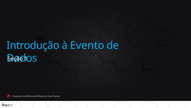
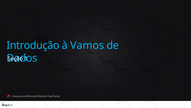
Evento: Evento -> Vamos
